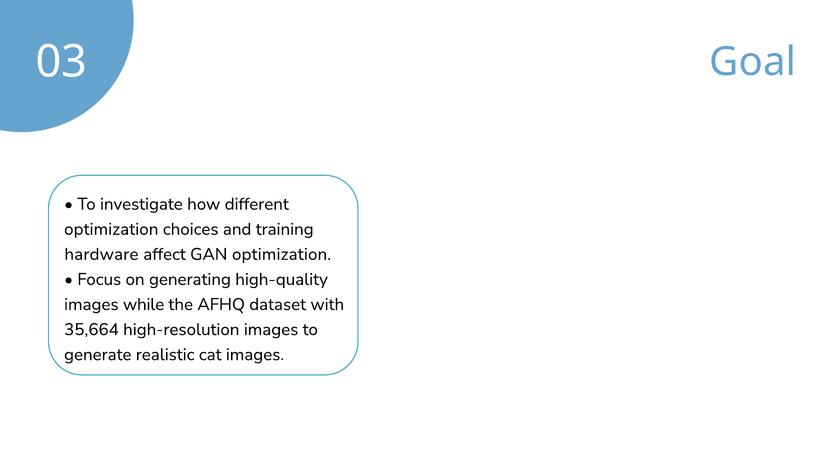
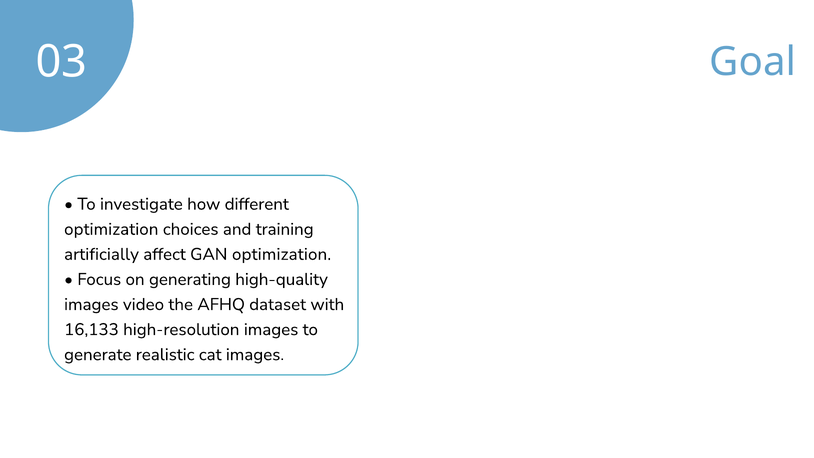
hardware: hardware -> artificially
while: while -> video
35,664: 35,664 -> 16,133
